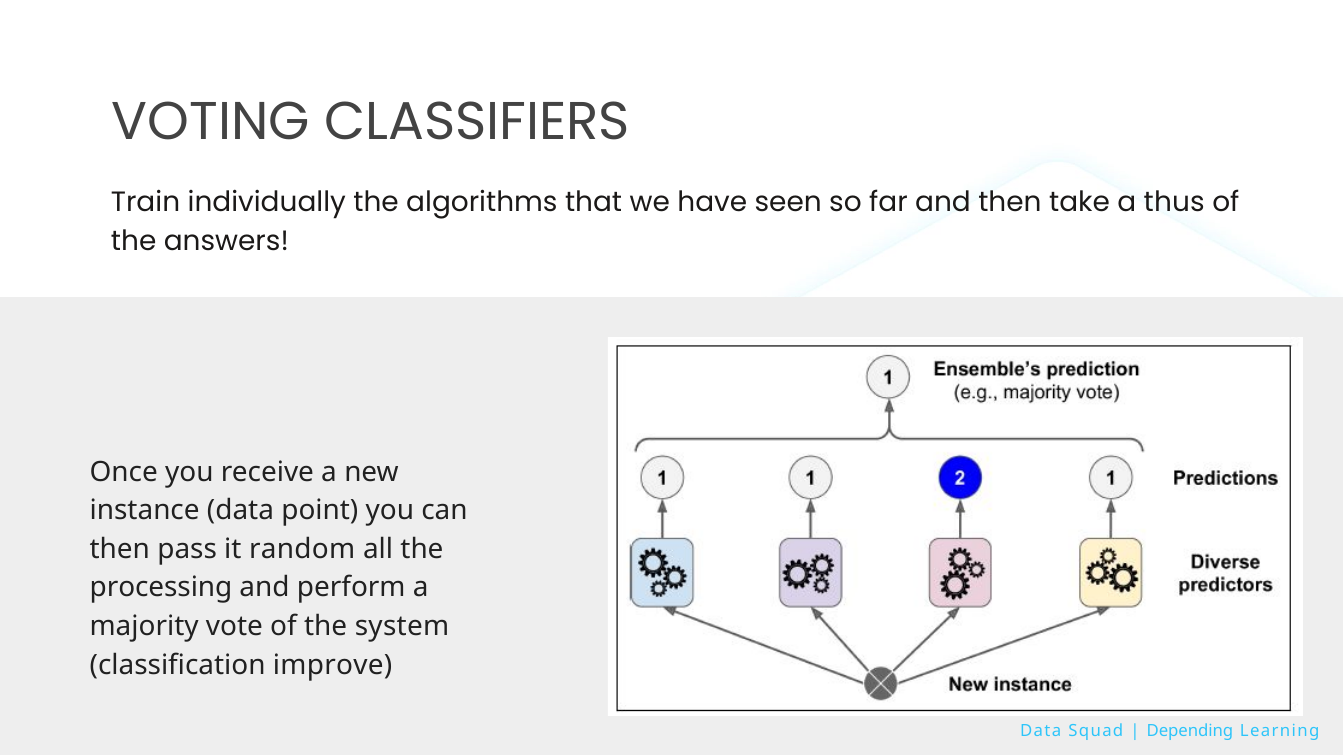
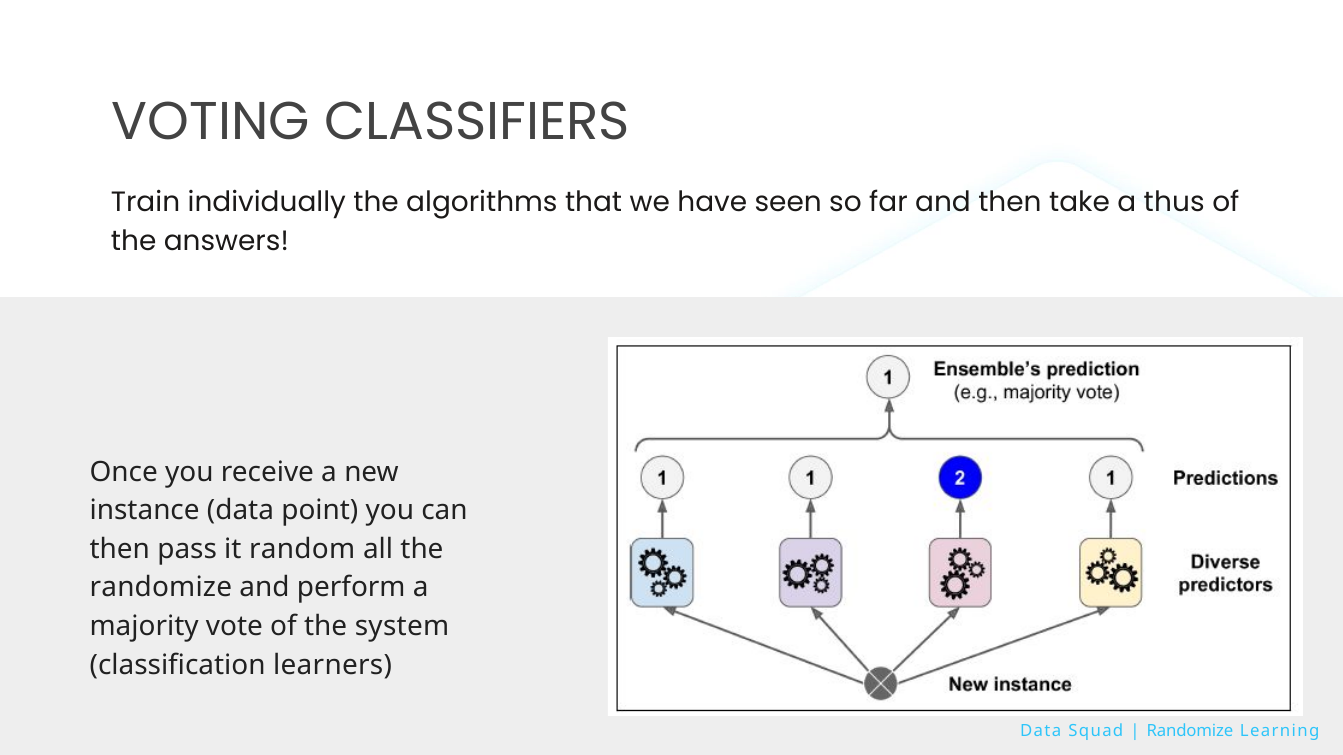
processing at (161, 588): processing -> randomize
improve: improve -> learners
Depending at (1190, 731): Depending -> Randomize
